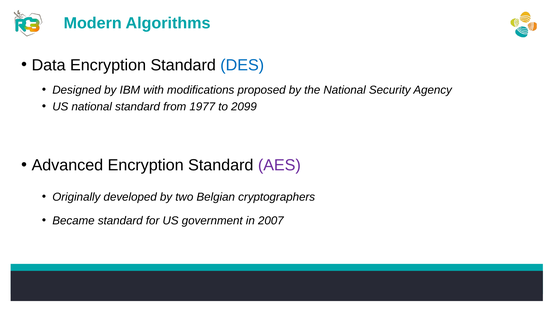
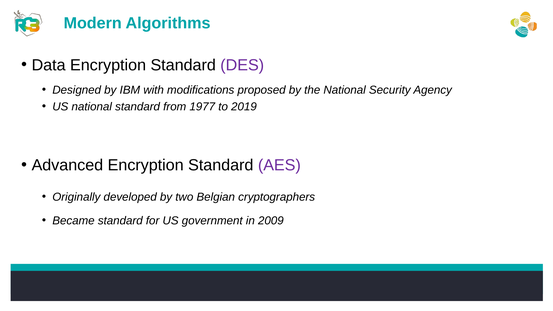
DES colour: blue -> purple
2099: 2099 -> 2019
2007: 2007 -> 2009
